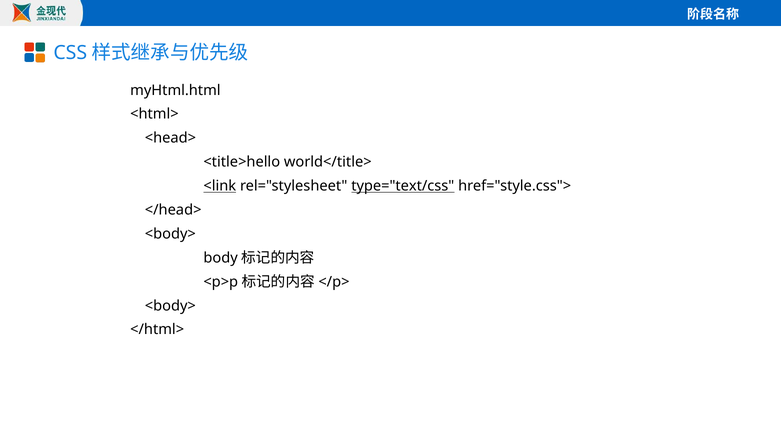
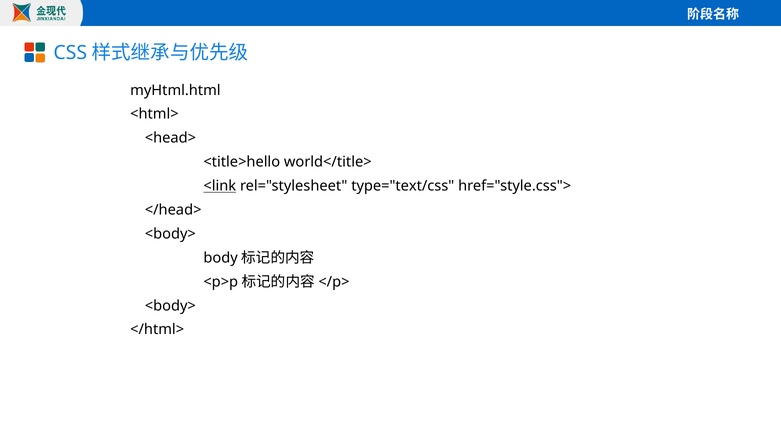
type="text/css underline: present -> none
